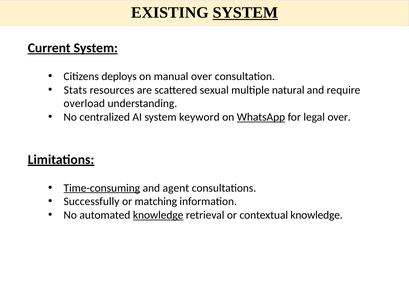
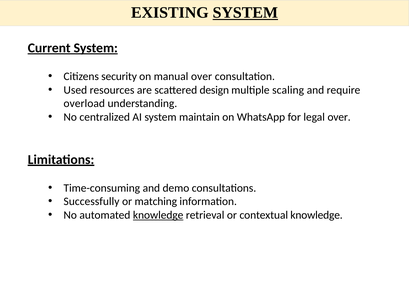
deploys: deploys -> security
Stats: Stats -> Used
sexual: sexual -> design
natural: natural -> scaling
keyword: keyword -> maintain
WhatsApp underline: present -> none
Time-consuming underline: present -> none
agent: agent -> demo
